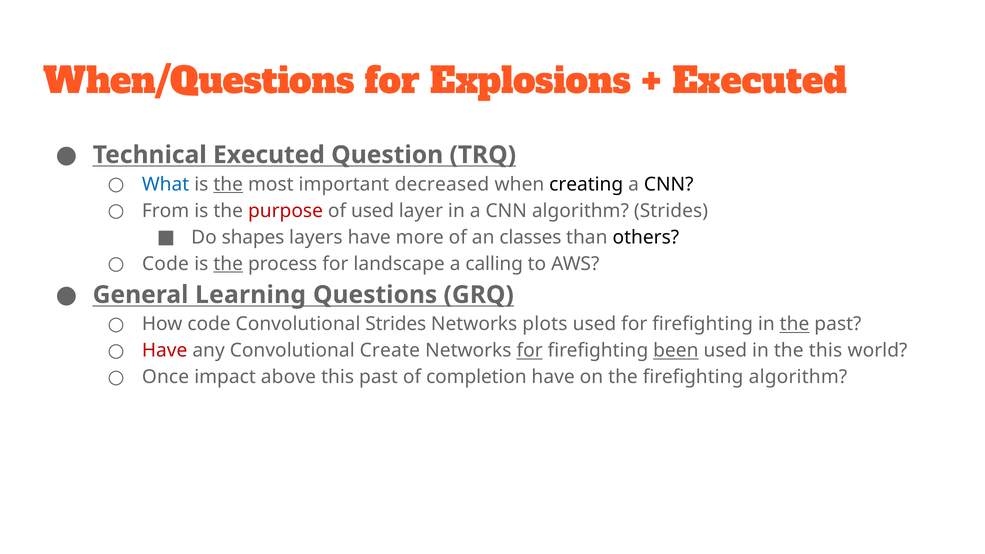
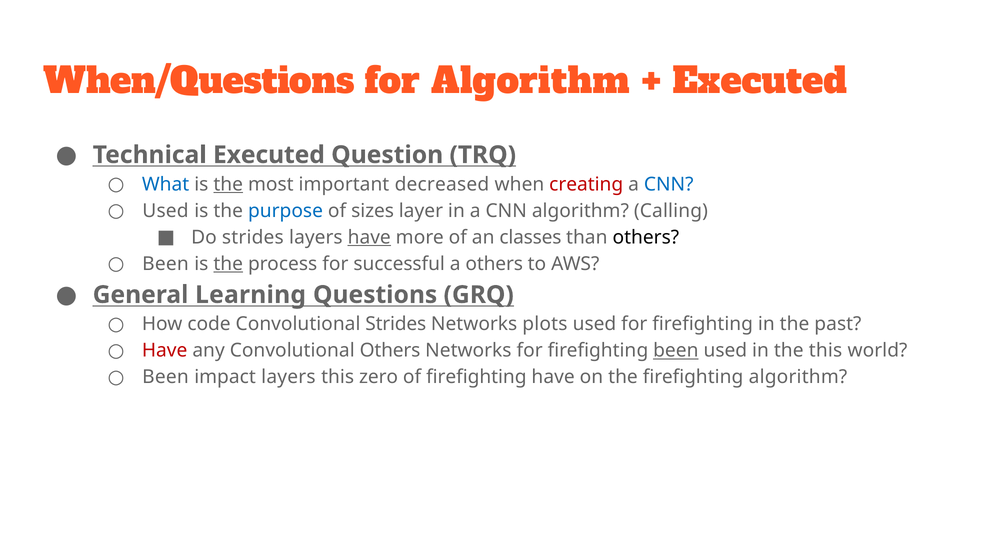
for Explosions: Explosions -> Algorithm
creating colour: black -> red
CNN at (669, 184) colour: black -> blue
From at (166, 211): From -> Used
purpose colour: red -> blue
of used: used -> sizes
algorithm Strides: Strides -> Calling
Do shapes: shapes -> strides
have at (369, 237) underline: none -> present
Code at (165, 264): Code -> Been
landscape: landscape -> successful
a calling: calling -> others
the at (795, 324) underline: present -> none
Convolutional Create: Create -> Others
for at (530, 351) underline: present -> none
Once at (166, 377): Once -> Been
impact above: above -> layers
this past: past -> zero
of completion: completion -> firefighting
